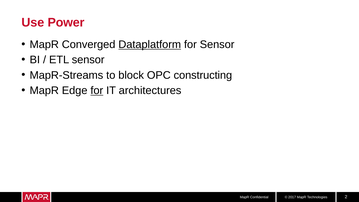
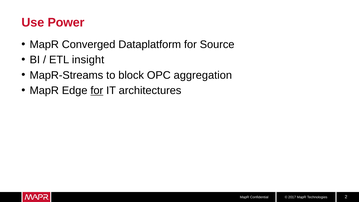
Dataplatform underline: present -> none
for Sensor: Sensor -> Source
ETL sensor: sensor -> insight
constructing: constructing -> aggregation
